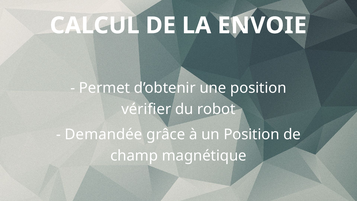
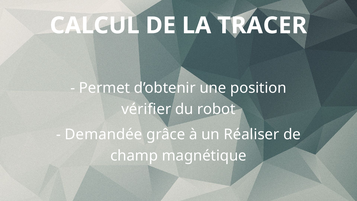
ENVOIE: ENVOIE -> TRACER
un Position: Position -> Réaliser
